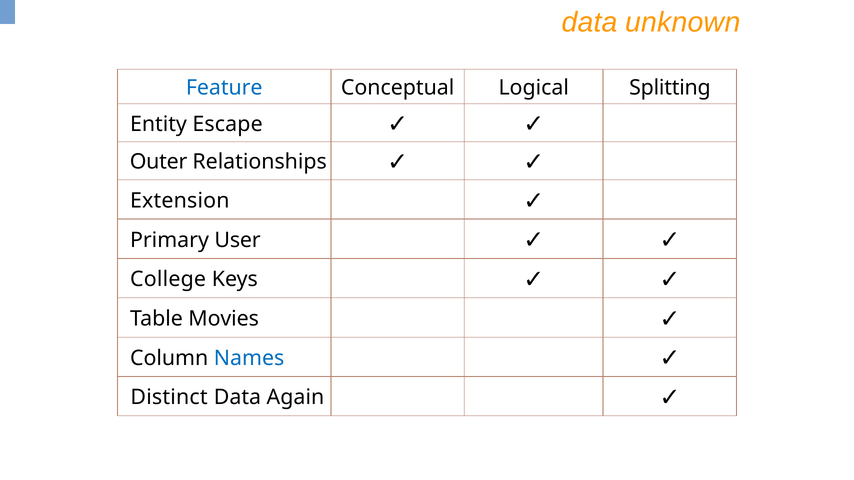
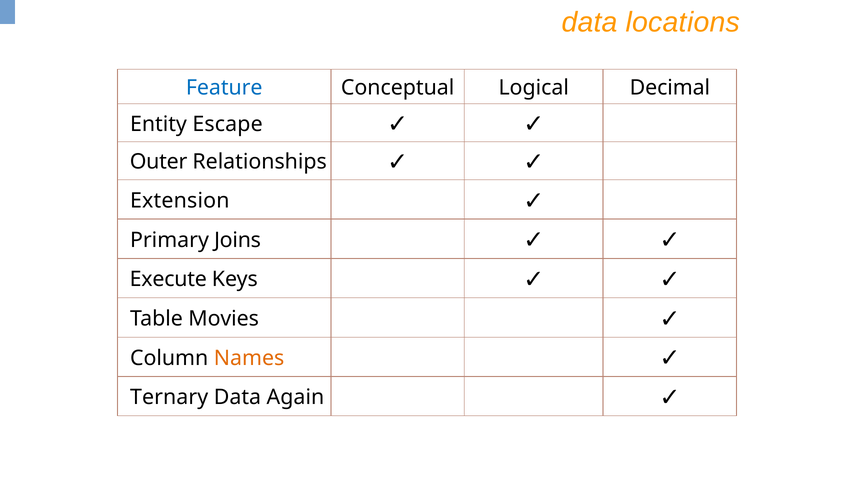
unknown: unknown -> locations
Splitting: Splitting -> Decimal
User: User -> Joins
College: College -> Execute
Names colour: blue -> orange
Distinct: Distinct -> Ternary
